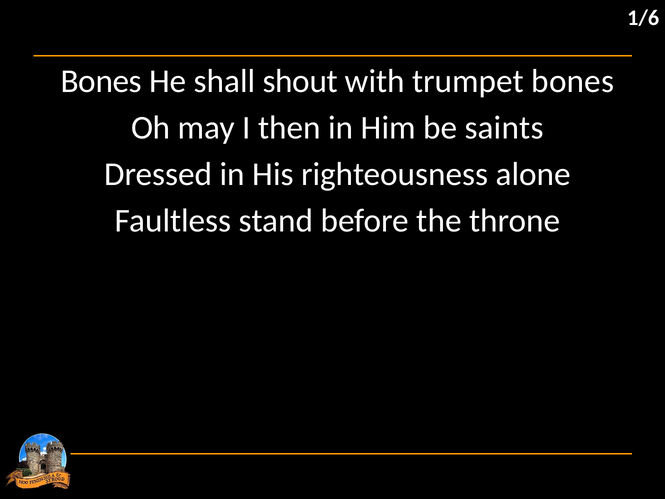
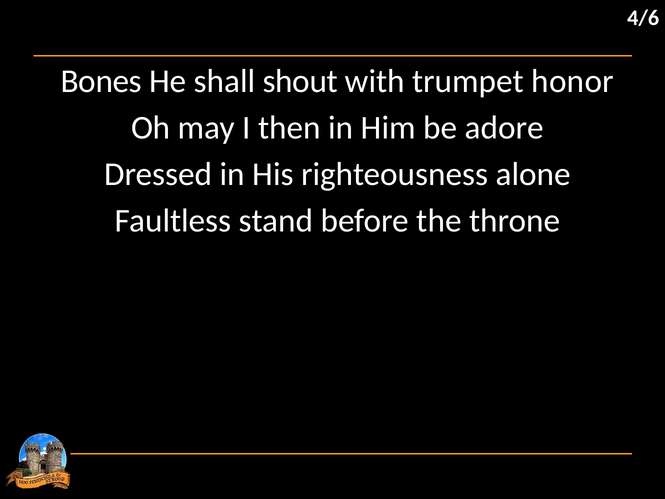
1/6: 1/6 -> 4/6
trumpet bones: bones -> honor
saints: saints -> adore
